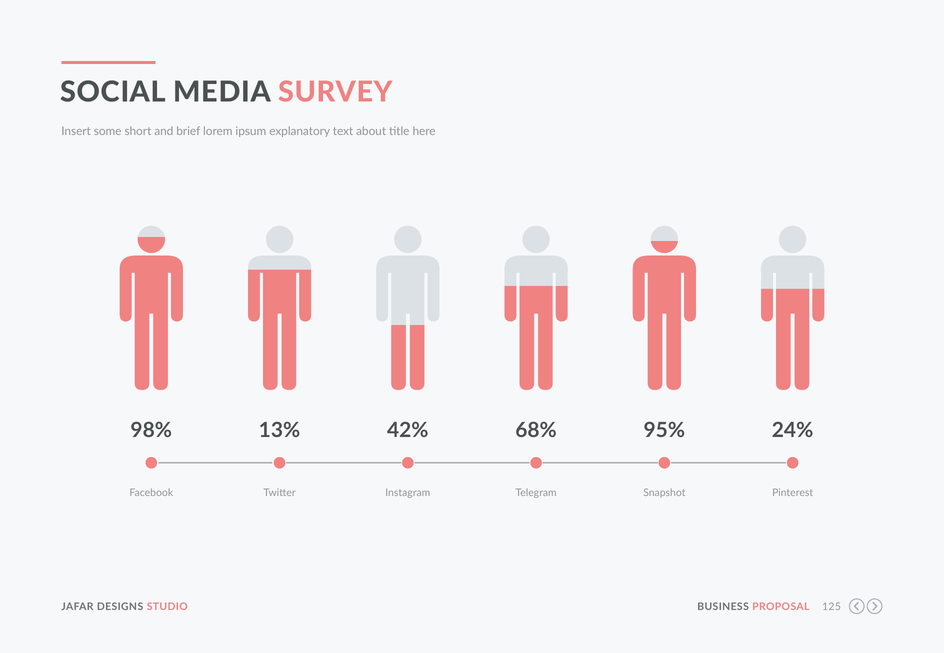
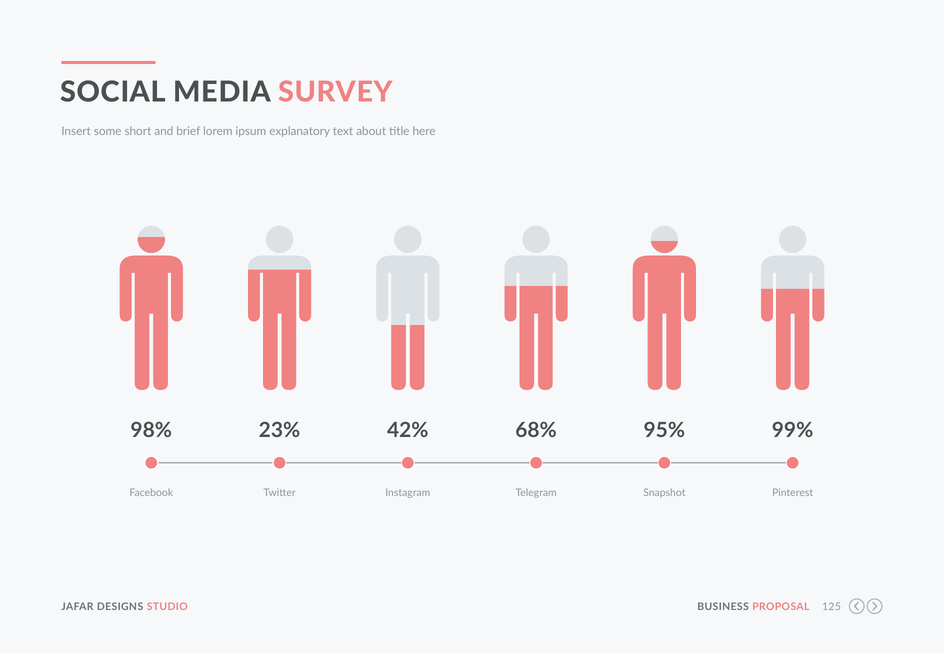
13%: 13% -> 23%
24%: 24% -> 99%
